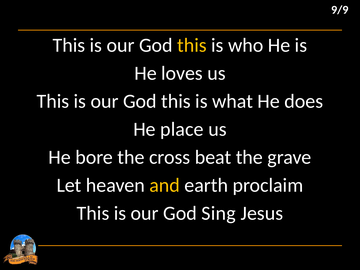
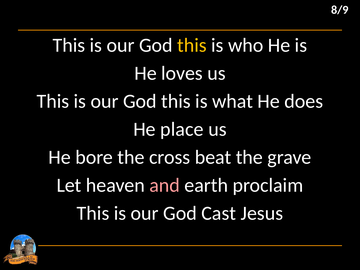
9/9: 9/9 -> 8/9
and colour: yellow -> pink
Sing: Sing -> Cast
